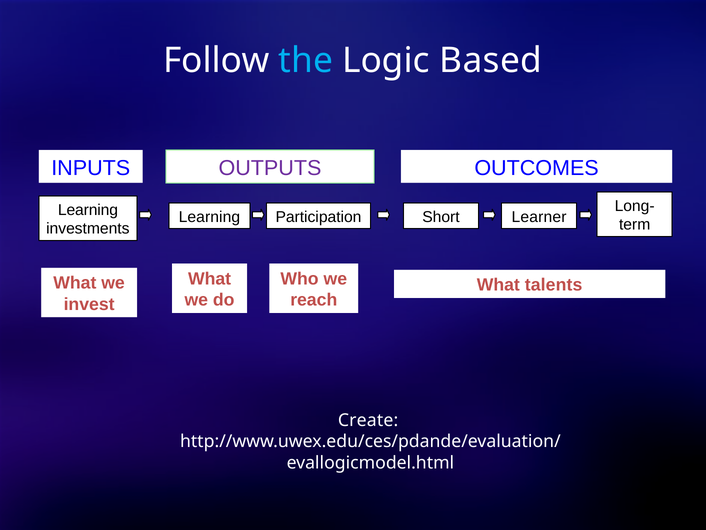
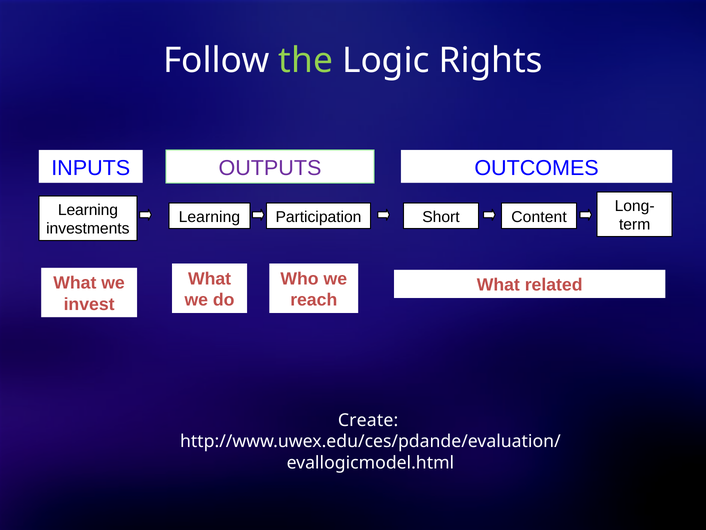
the colour: light blue -> light green
Based: Based -> Rights
Learner: Learner -> Content
talents: talents -> related
